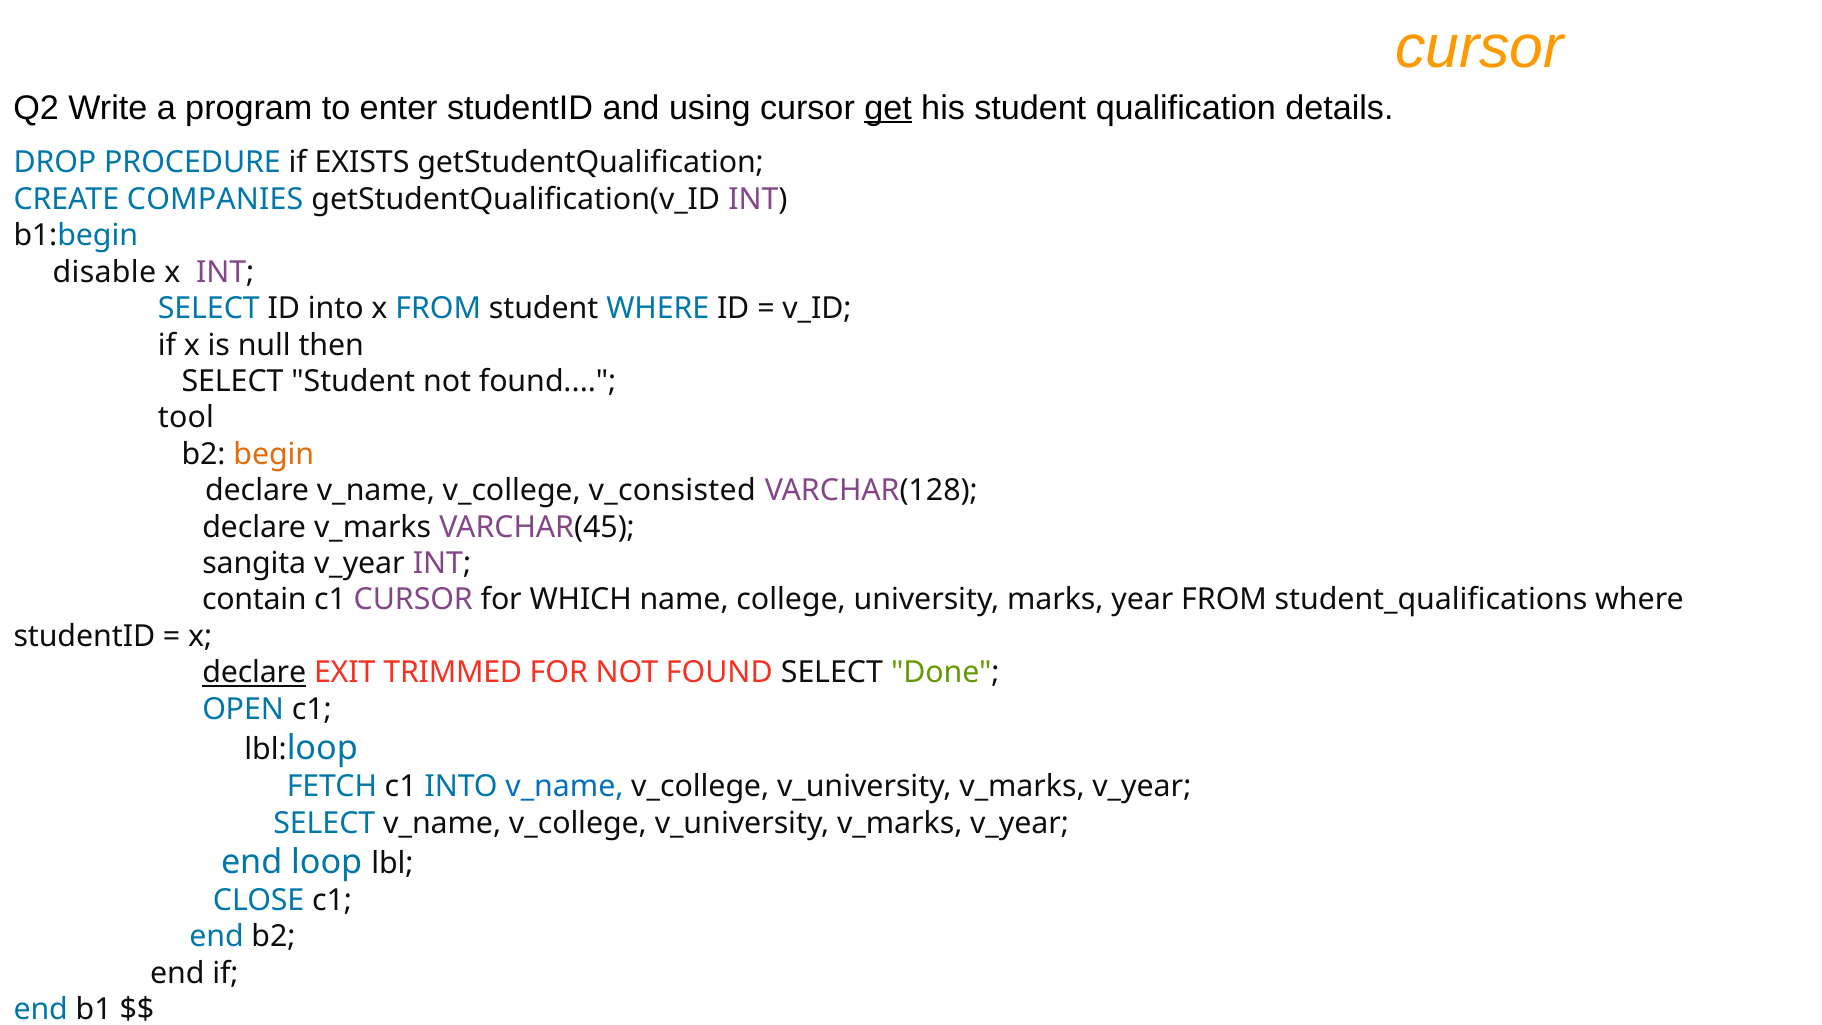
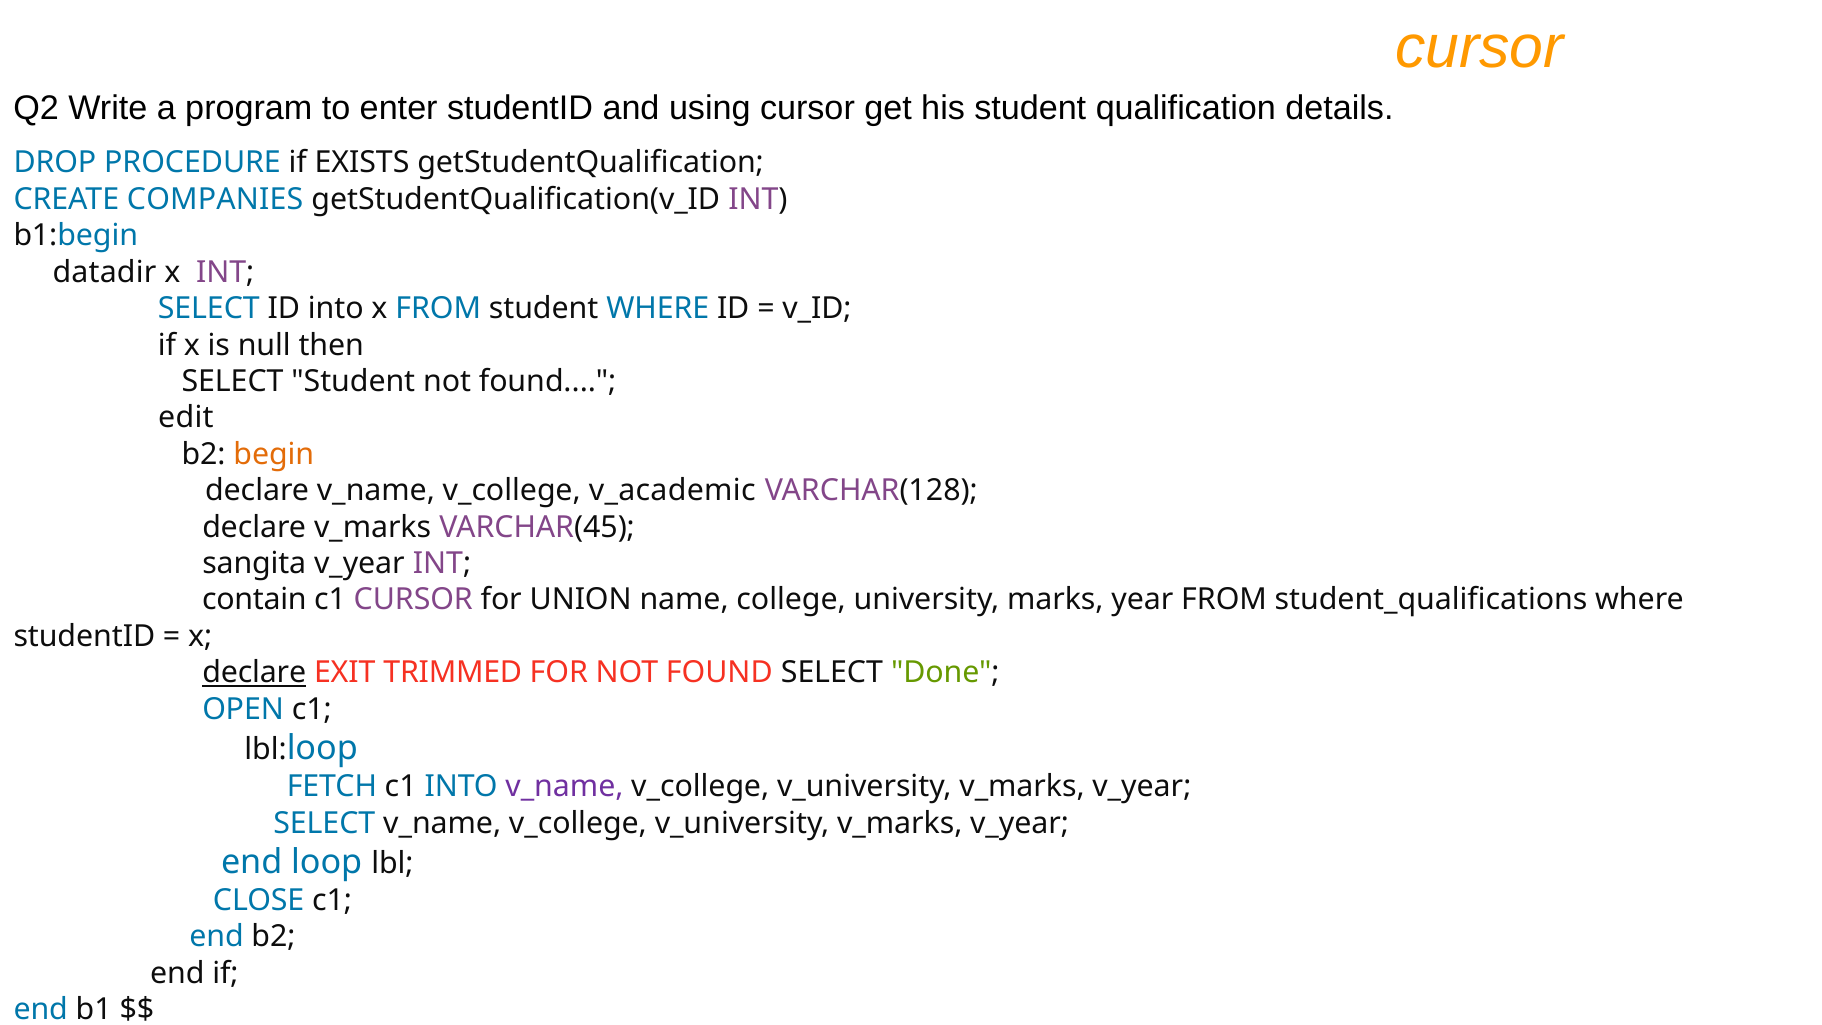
get underline: present -> none
disable: disable -> datadir
tool: tool -> edit
v_consisted: v_consisted -> v_academic
WHICH: WHICH -> UNION
v_name at (564, 787) colour: blue -> purple
